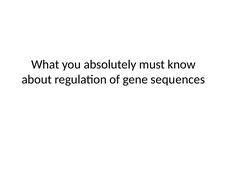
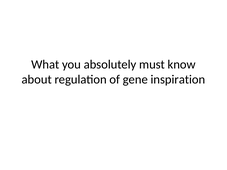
sequences: sequences -> inspiration
